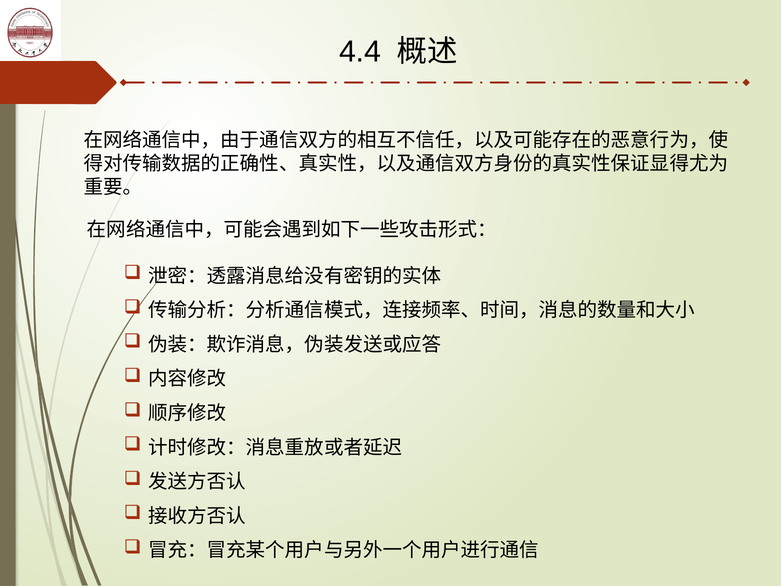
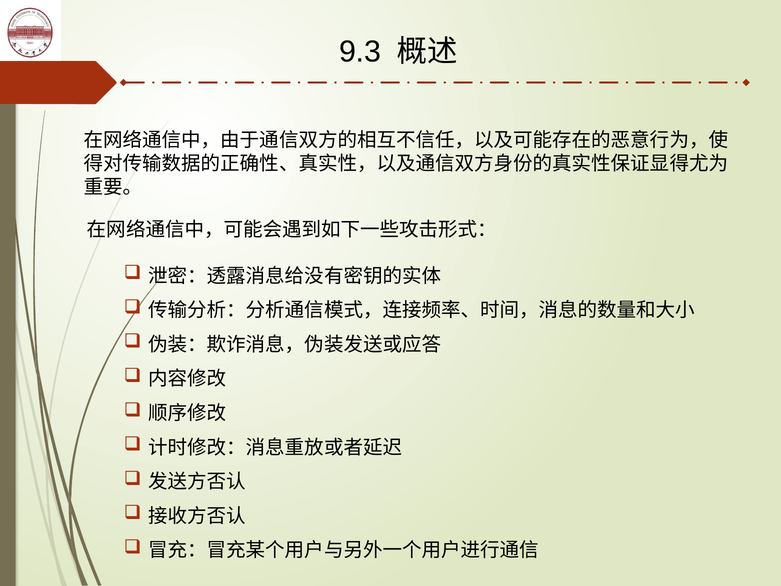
4.4: 4.4 -> 9.3
